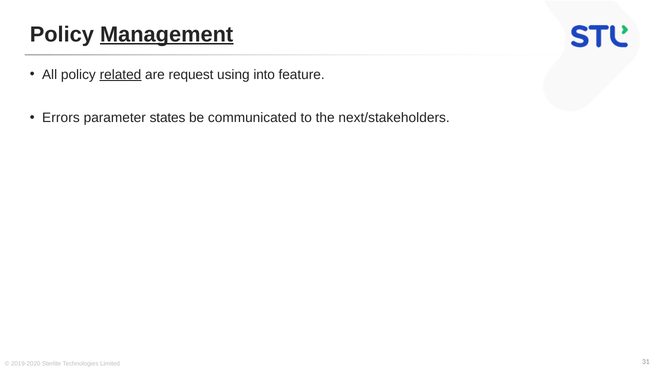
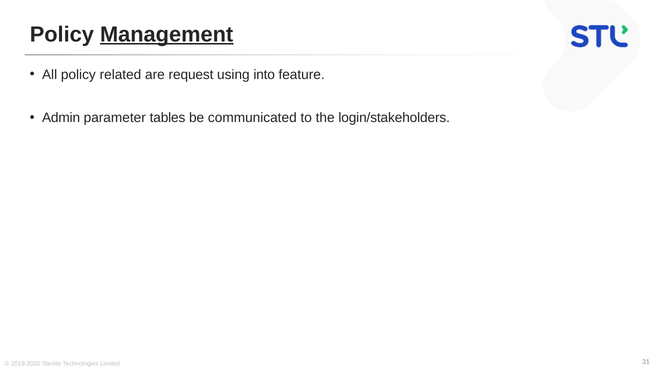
related underline: present -> none
Errors: Errors -> Admin
states: states -> tables
next/stakeholders: next/stakeholders -> login/stakeholders
